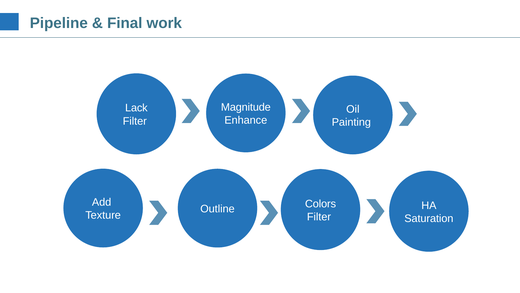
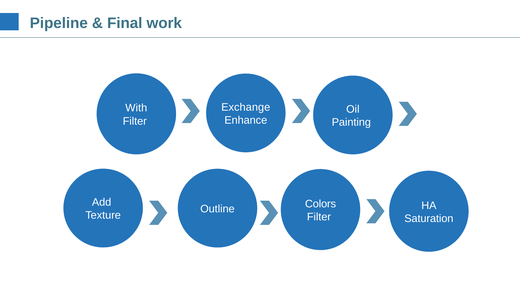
Magnitude: Magnitude -> Exchange
Lack: Lack -> With
